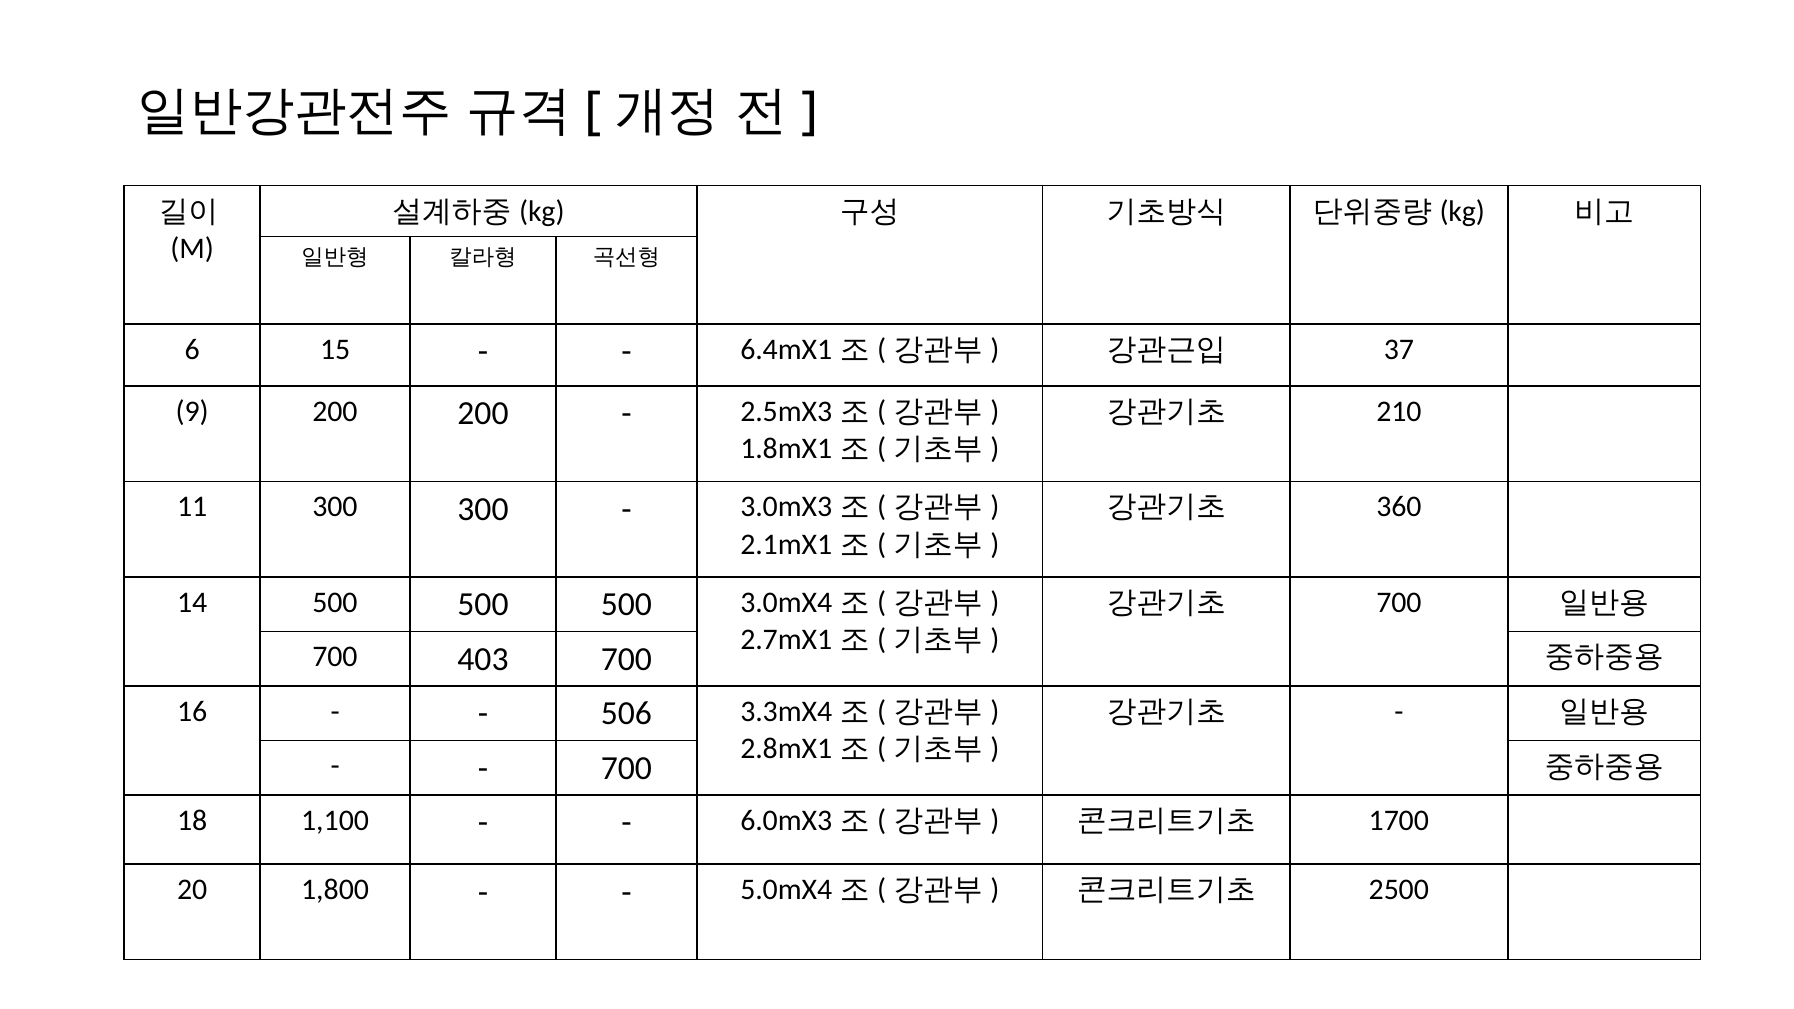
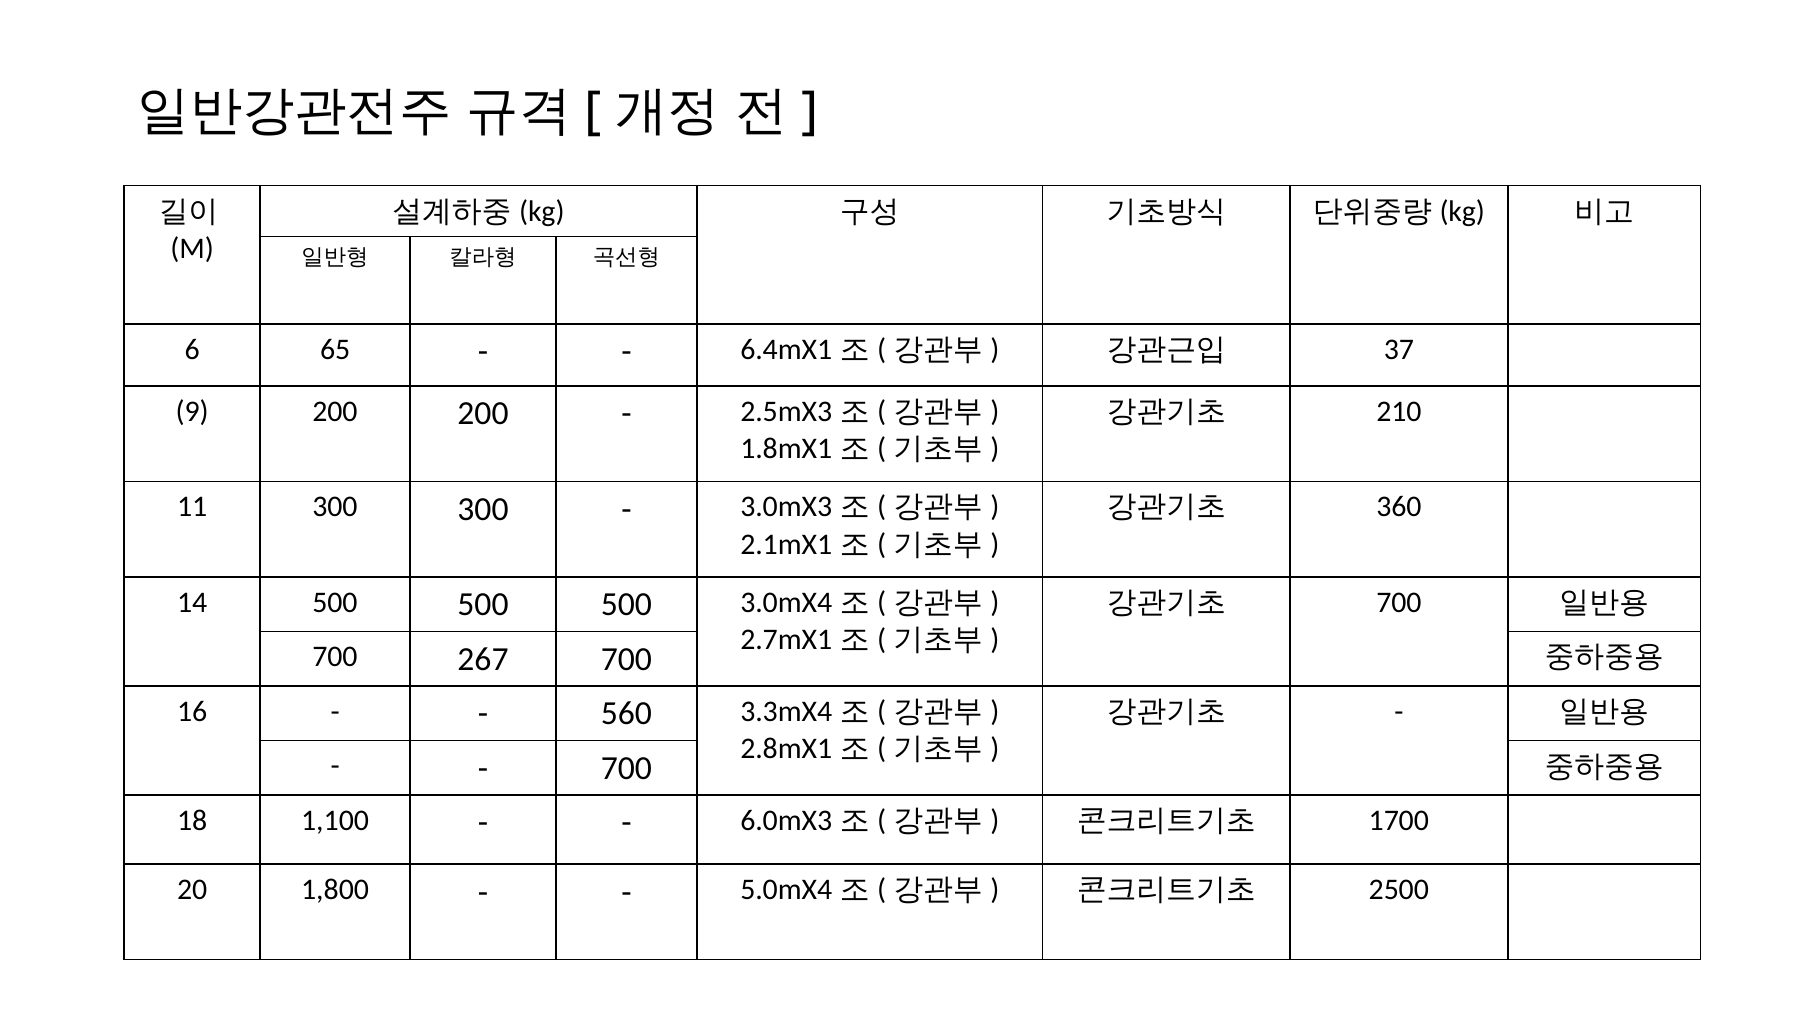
15: 15 -> 65
403: 403 -> 267
506: 506 -> 560
